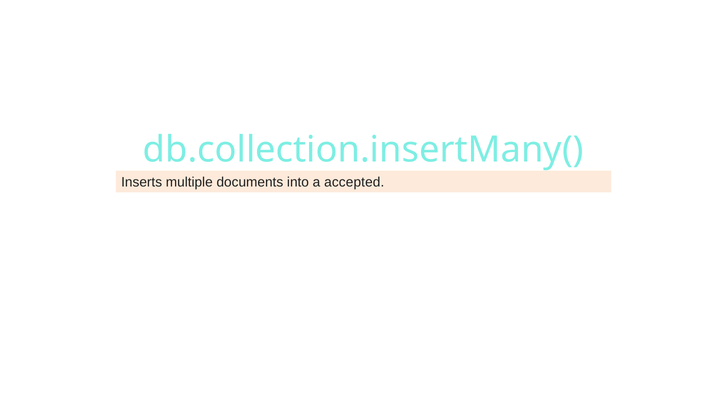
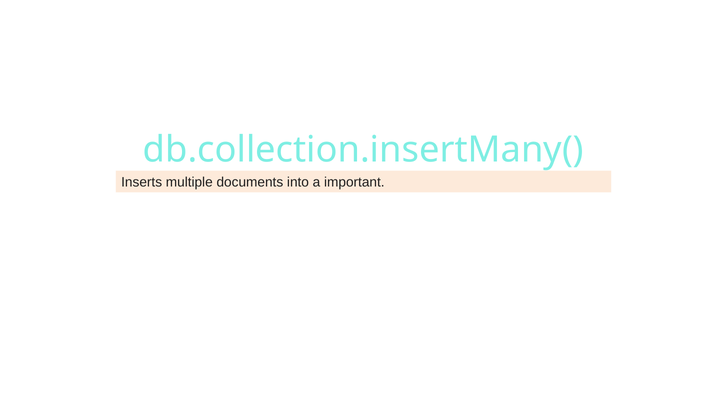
accepted: accepted -> important
